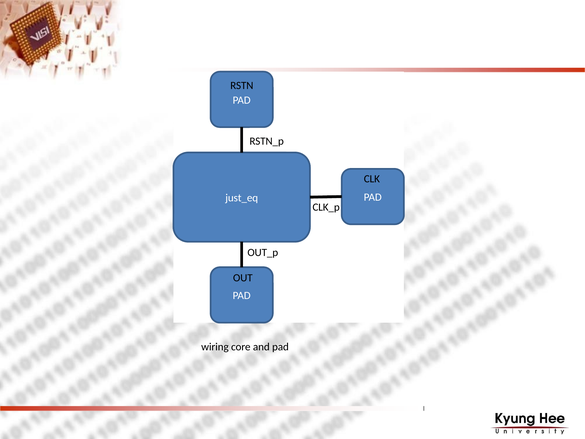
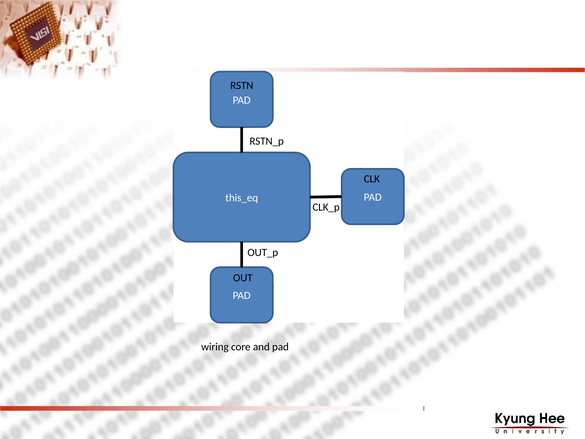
just_eq: just_eq -> this_eq
